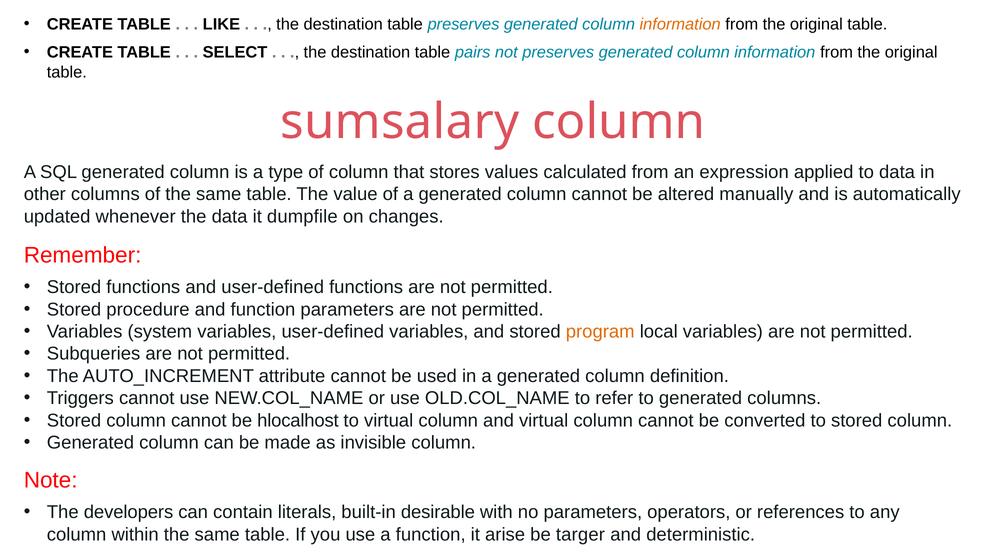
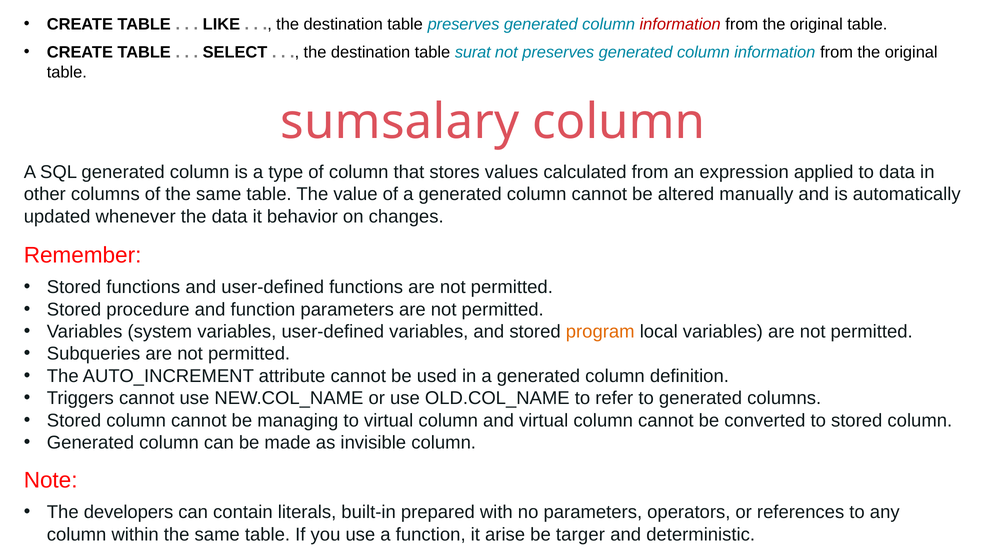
information at (680, 24) colour: orange -> red
pairs: pairs -> surat
dumpfile: dumpfile -> behavior
hlocalhost: hlocalhost -> managing
desirable: desirable -> prepared
